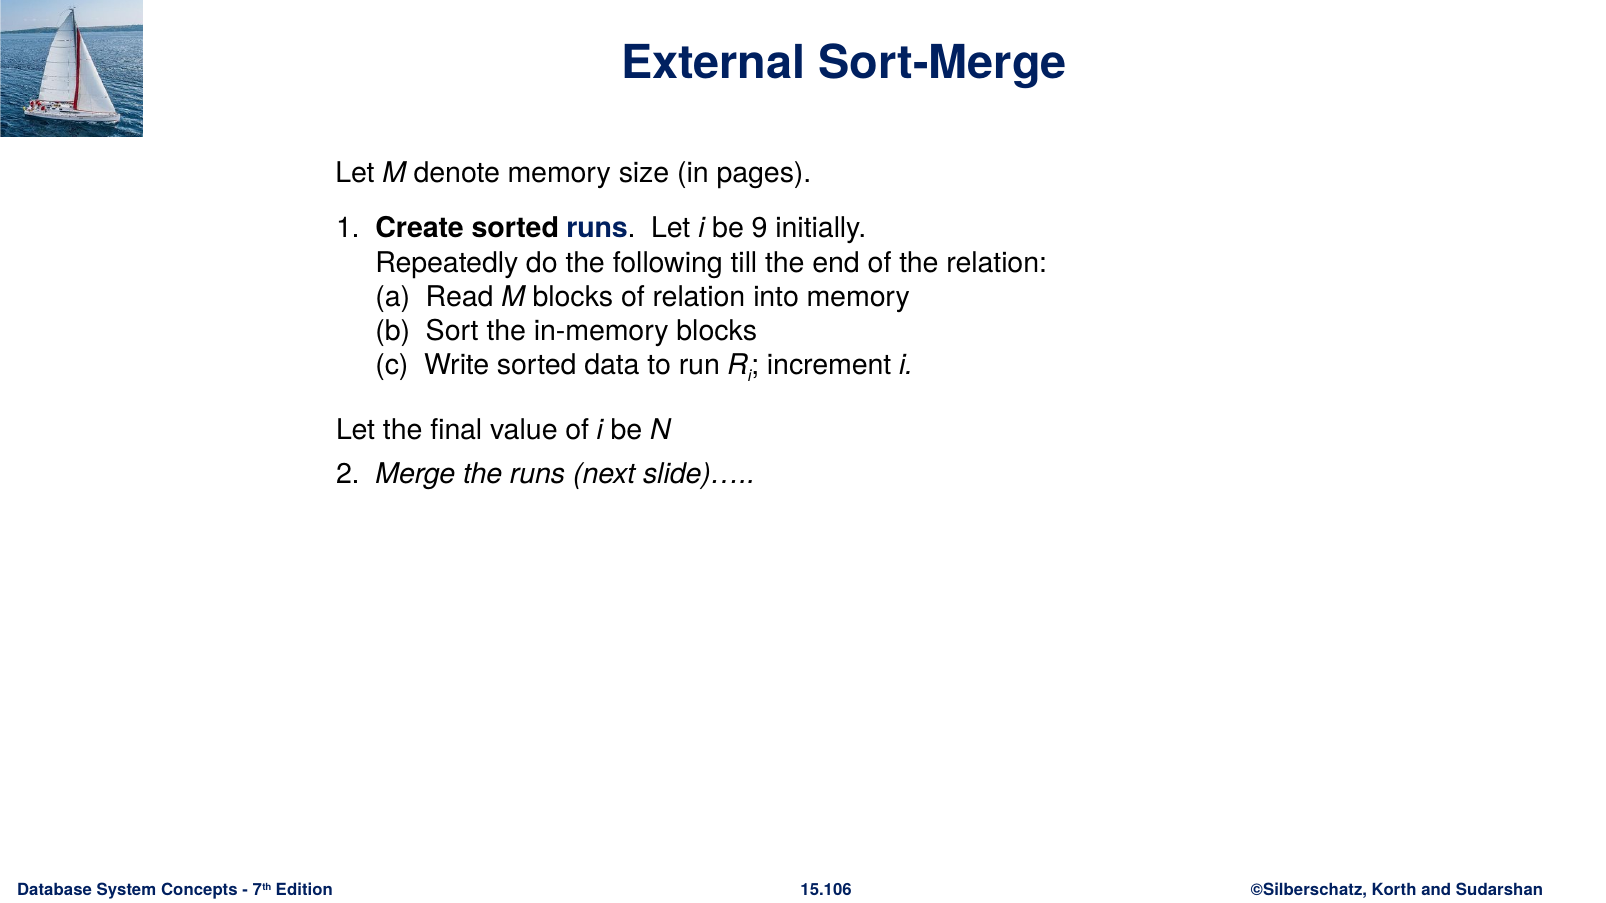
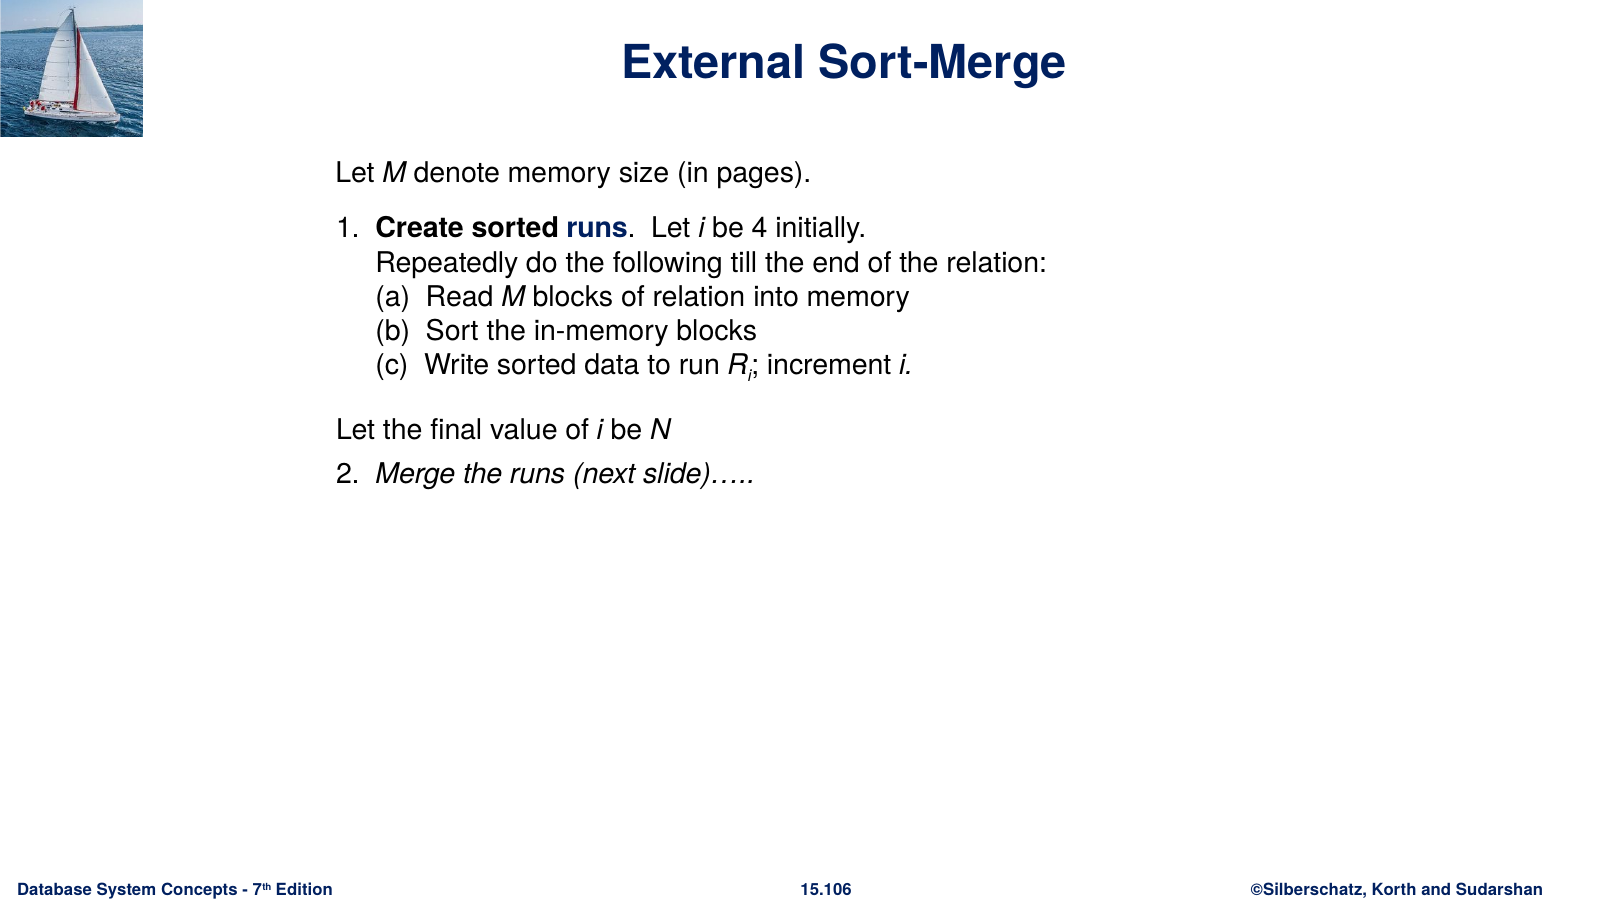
9: 9 -> 4
